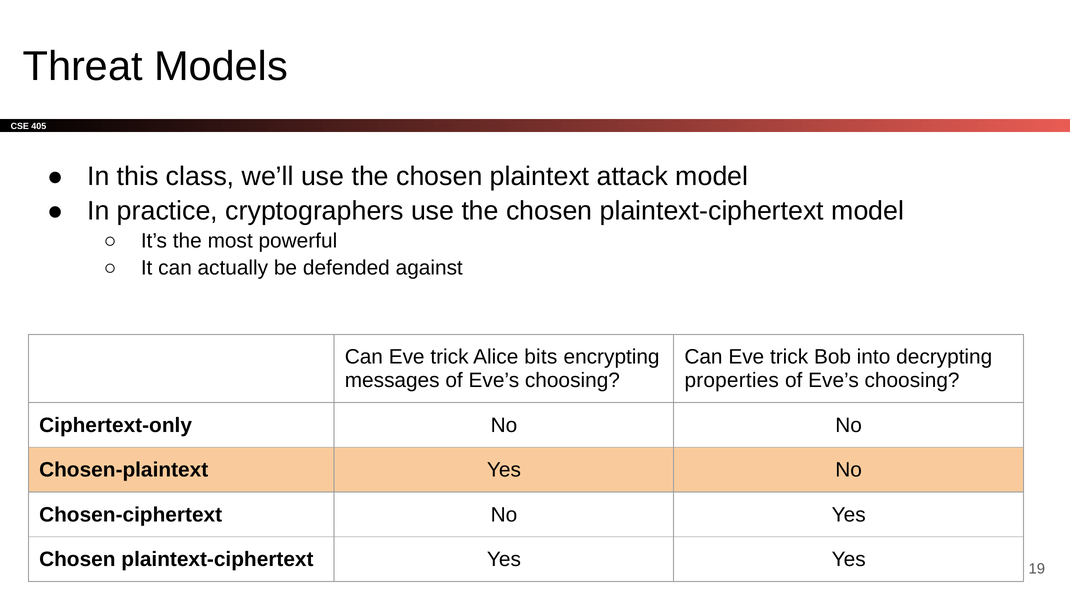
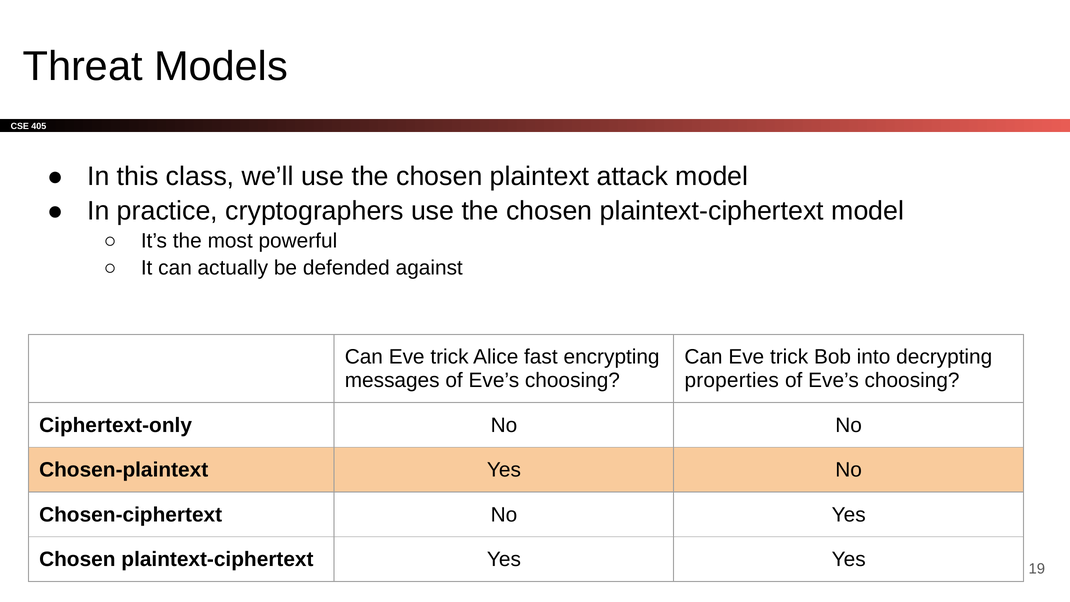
bits: bits -> fast
